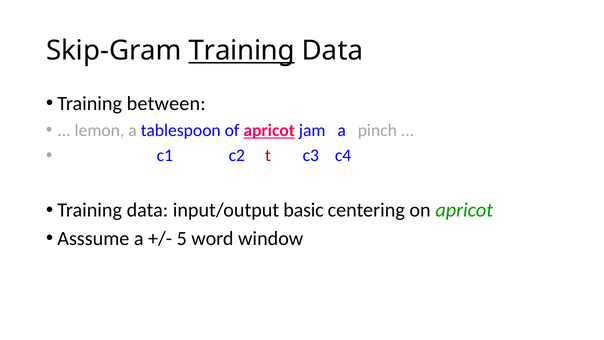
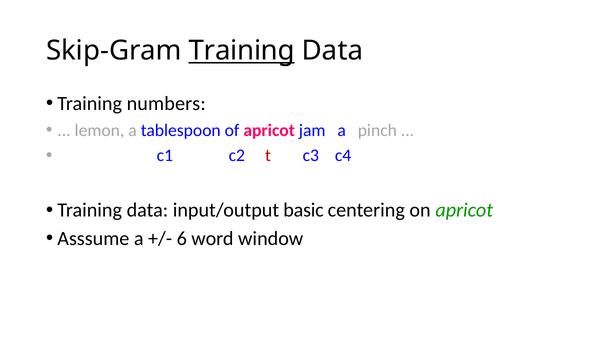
between: between -> numbers
apricot at (269, 130) underline: present -> none
5: 5 -> 6
